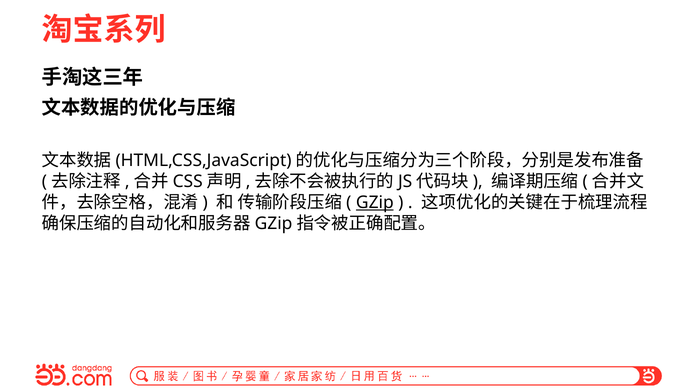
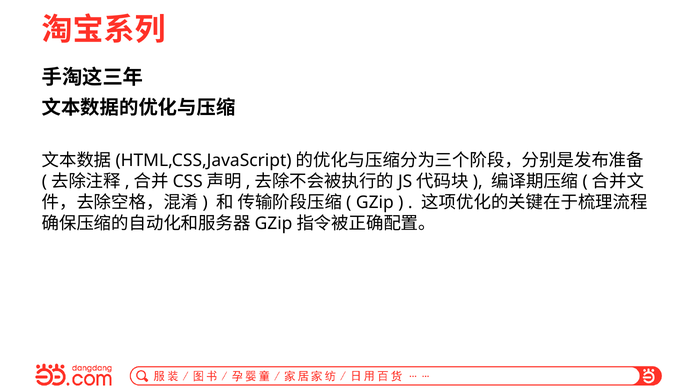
GZip underline: present -> none
